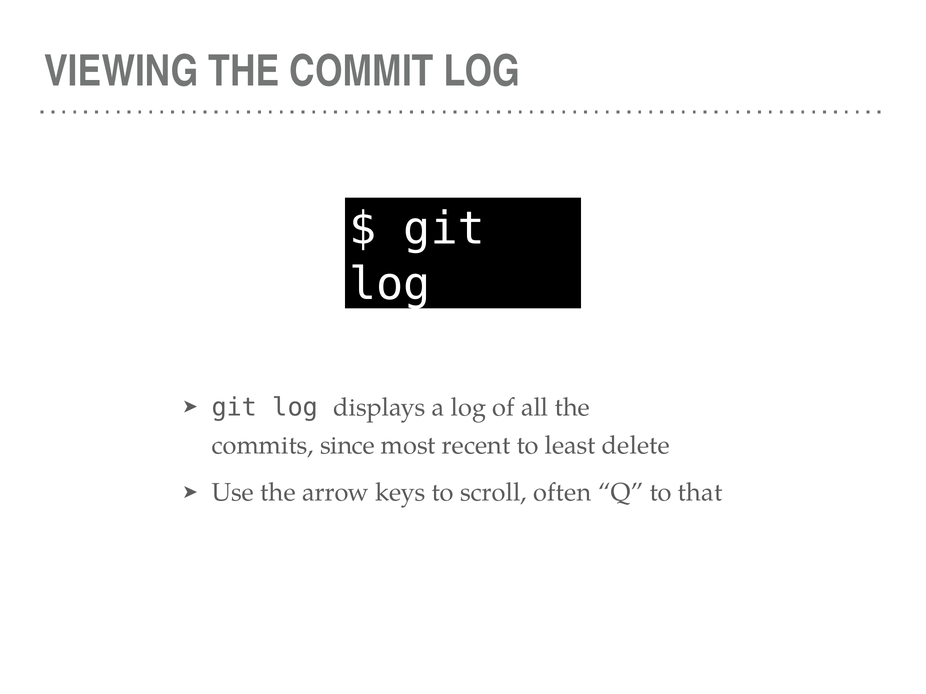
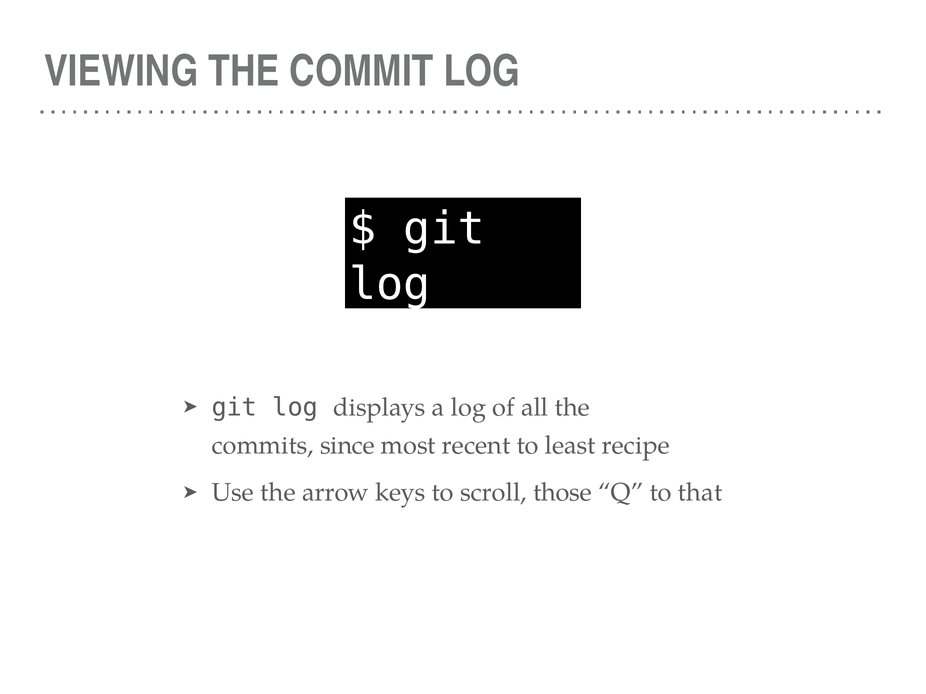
delete: delete -> recipe
often: often -> those
